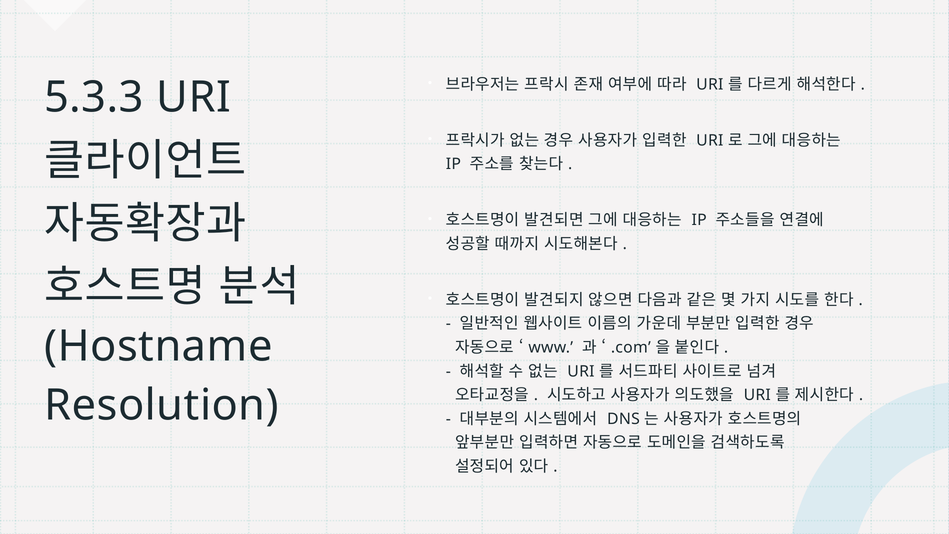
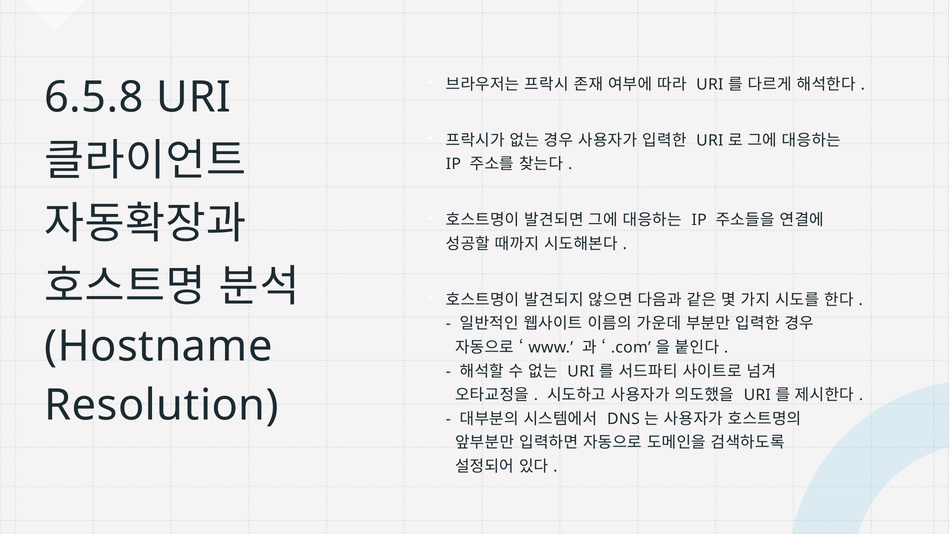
5.3.3: 5.3.3 -> 6.5.8
